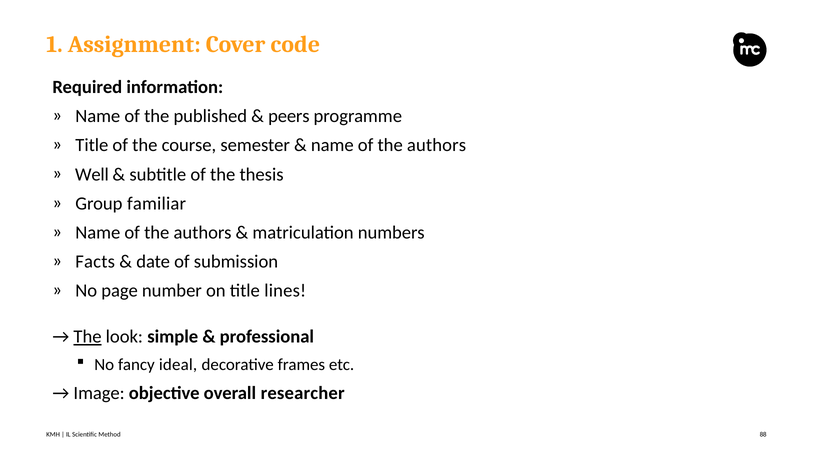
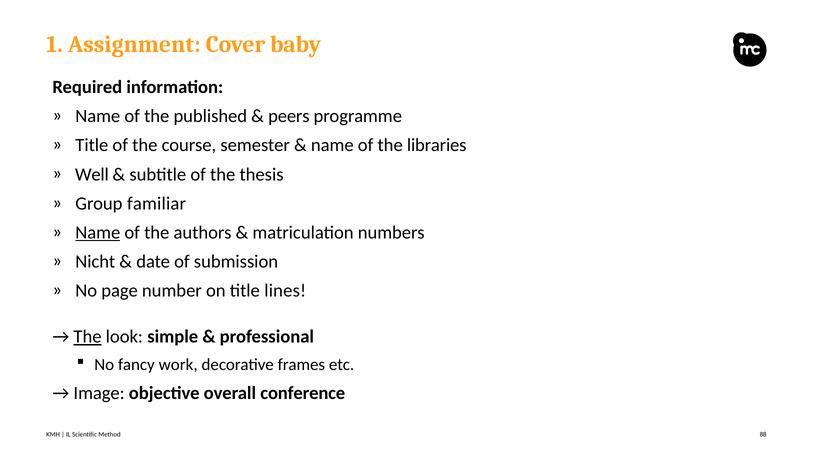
code: code -> baby
authors at (437, 145): authors -> libraries
Name at (98, 233) underline: none -> present
Facts: Facts -> Nicht
ideal: ideal -> work
researcher: researcher -> conference
